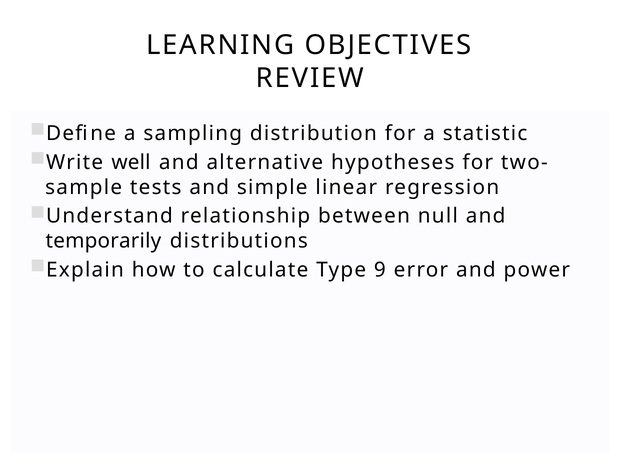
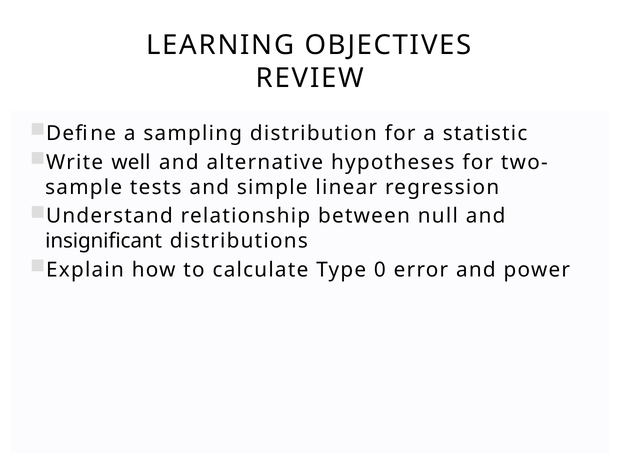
temporarily: temporarily -> insignificant
9: 9 -> 0
